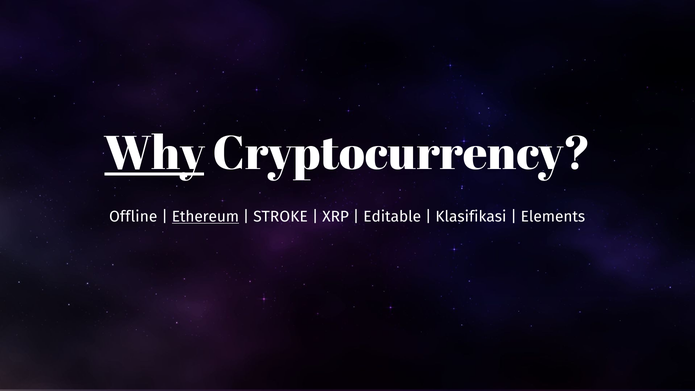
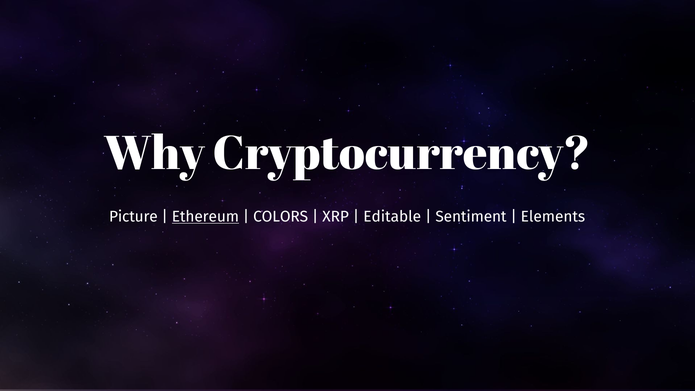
Why underline: present -> none
Offline: Offline -> Picture
STROKE: STROKE -> COLORS
Klasifikasi: Klasifikasi -> Sentiment
